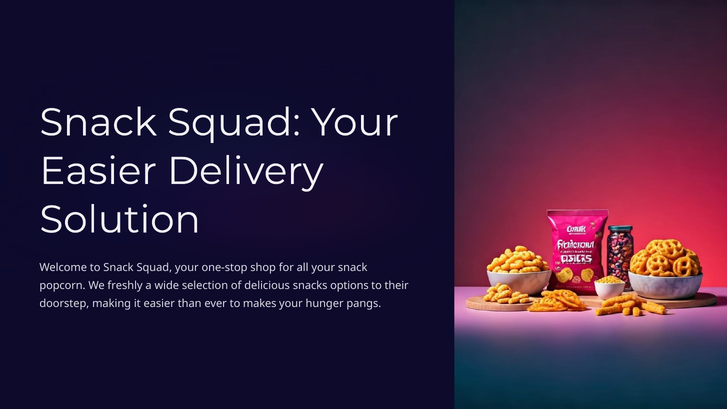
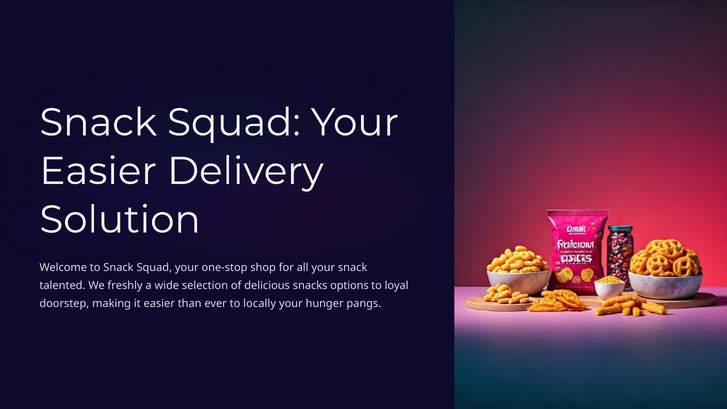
popcorn: popcorn -> talented
their: their -> loyal
makes: makes -> locally
